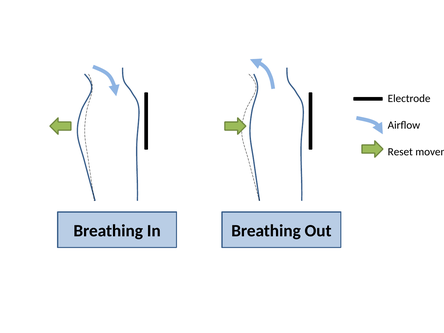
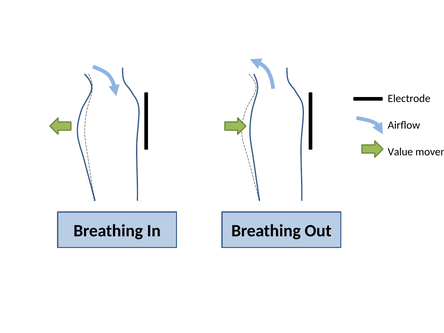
Reset: Reset -> Value
